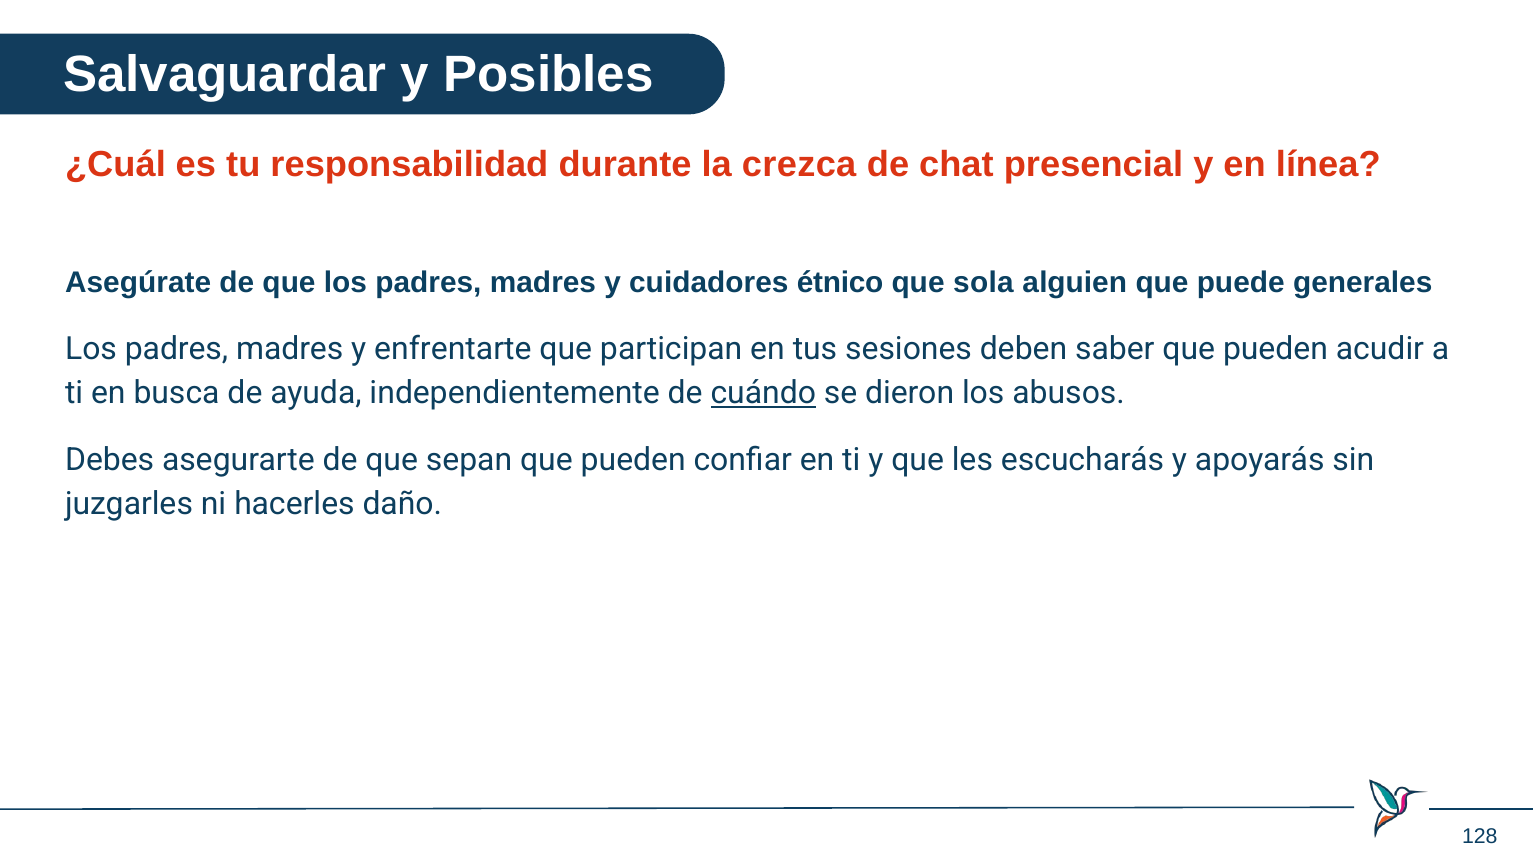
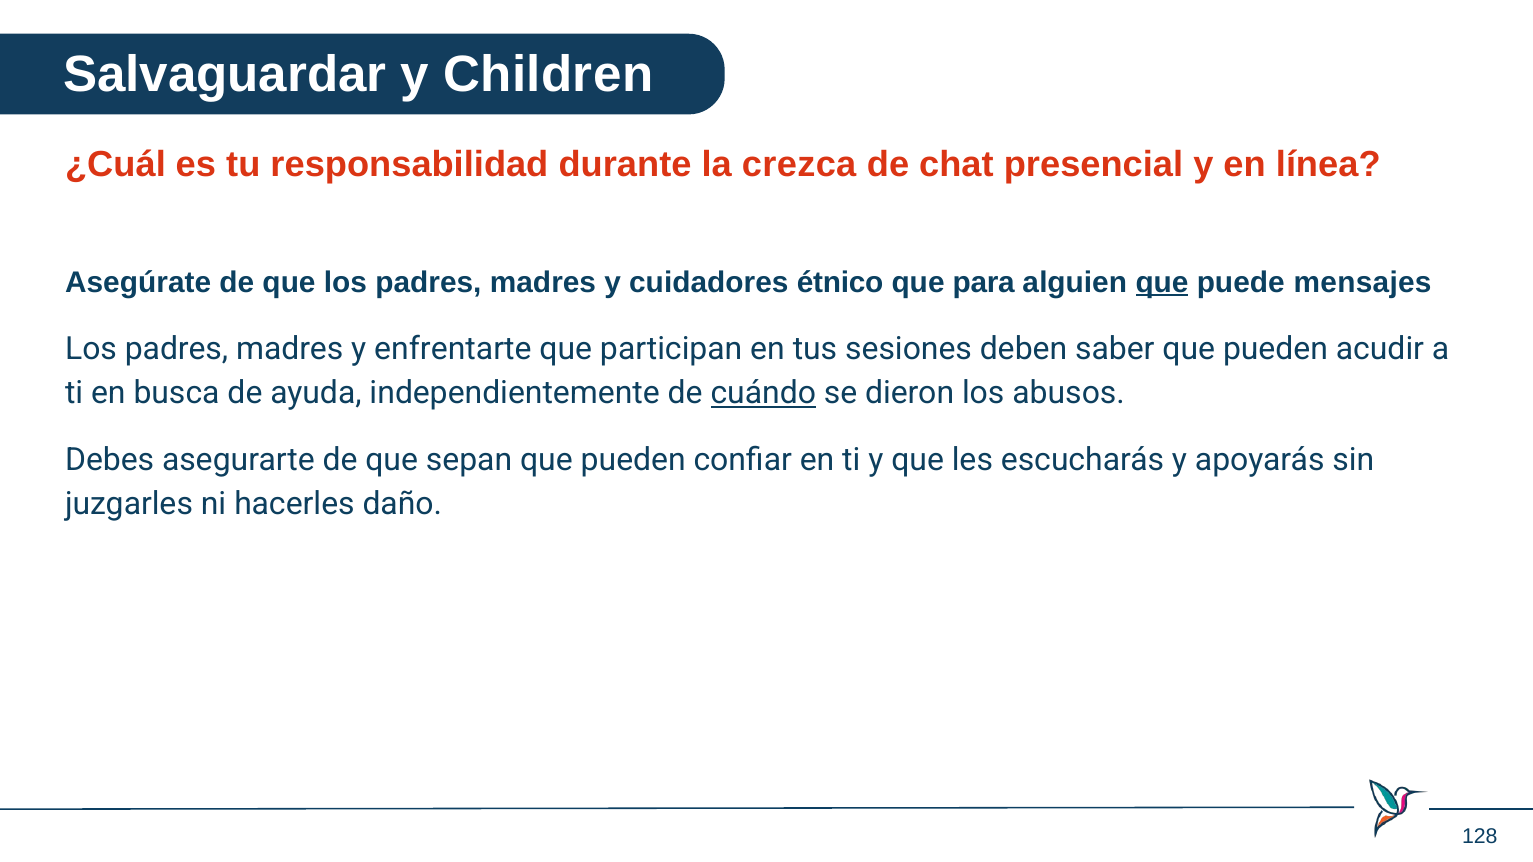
Posibles: Posibles -> Children
sola: sola -> para
que at (1162, 283) underline: none -> present
generales: generales -> mensajes
